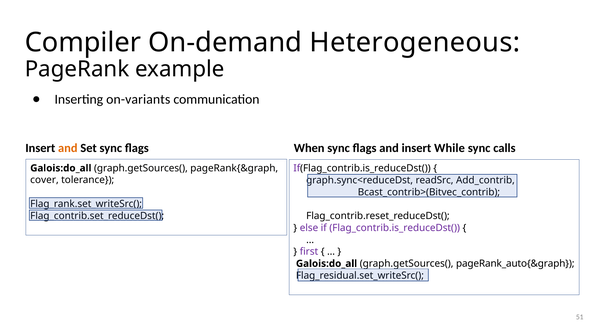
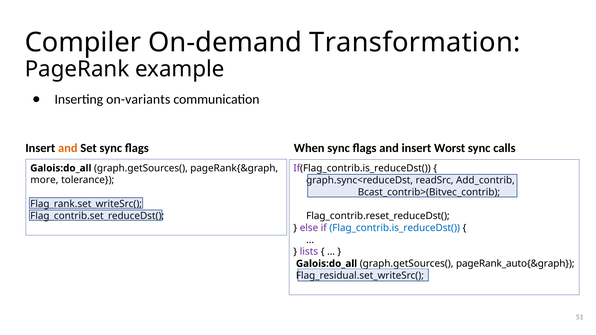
Heterogeneous: Heterogeneous -> Transformation
While: While -> Worst
cover: cover -> more
Flag_contrib.is_reduceDst( colour: purple -> blue
first: first -> lists
